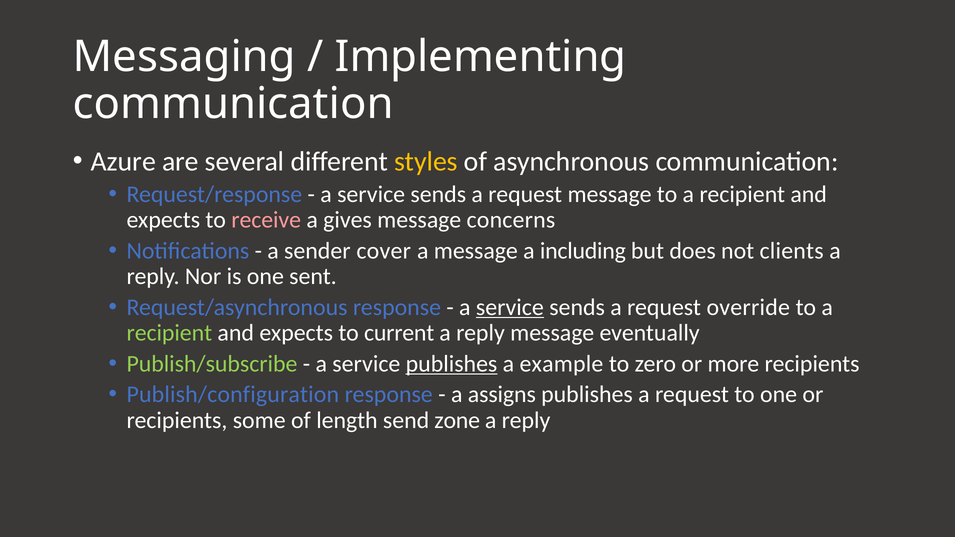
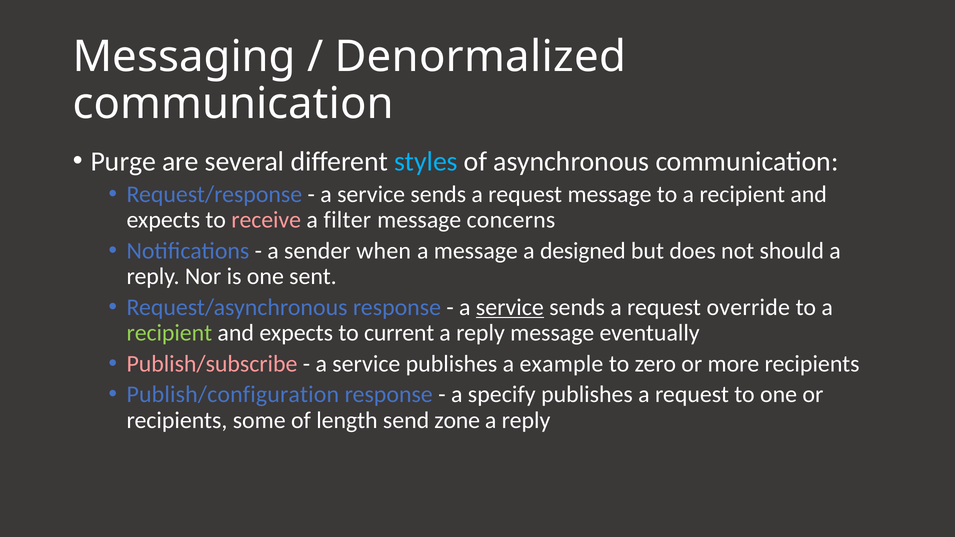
Implementing: Implementing -> Denormalized
Azure: Azure -> Purge
styles colour: yellow -> light blue
gives: gives -> filter
cover: cover -> when
including: including -> designed
clients: clients -> should
Publish/subscribe colour: light green -> pink
publishes at (452, 364) underline: present -> none
assigns: assigns -> specify
